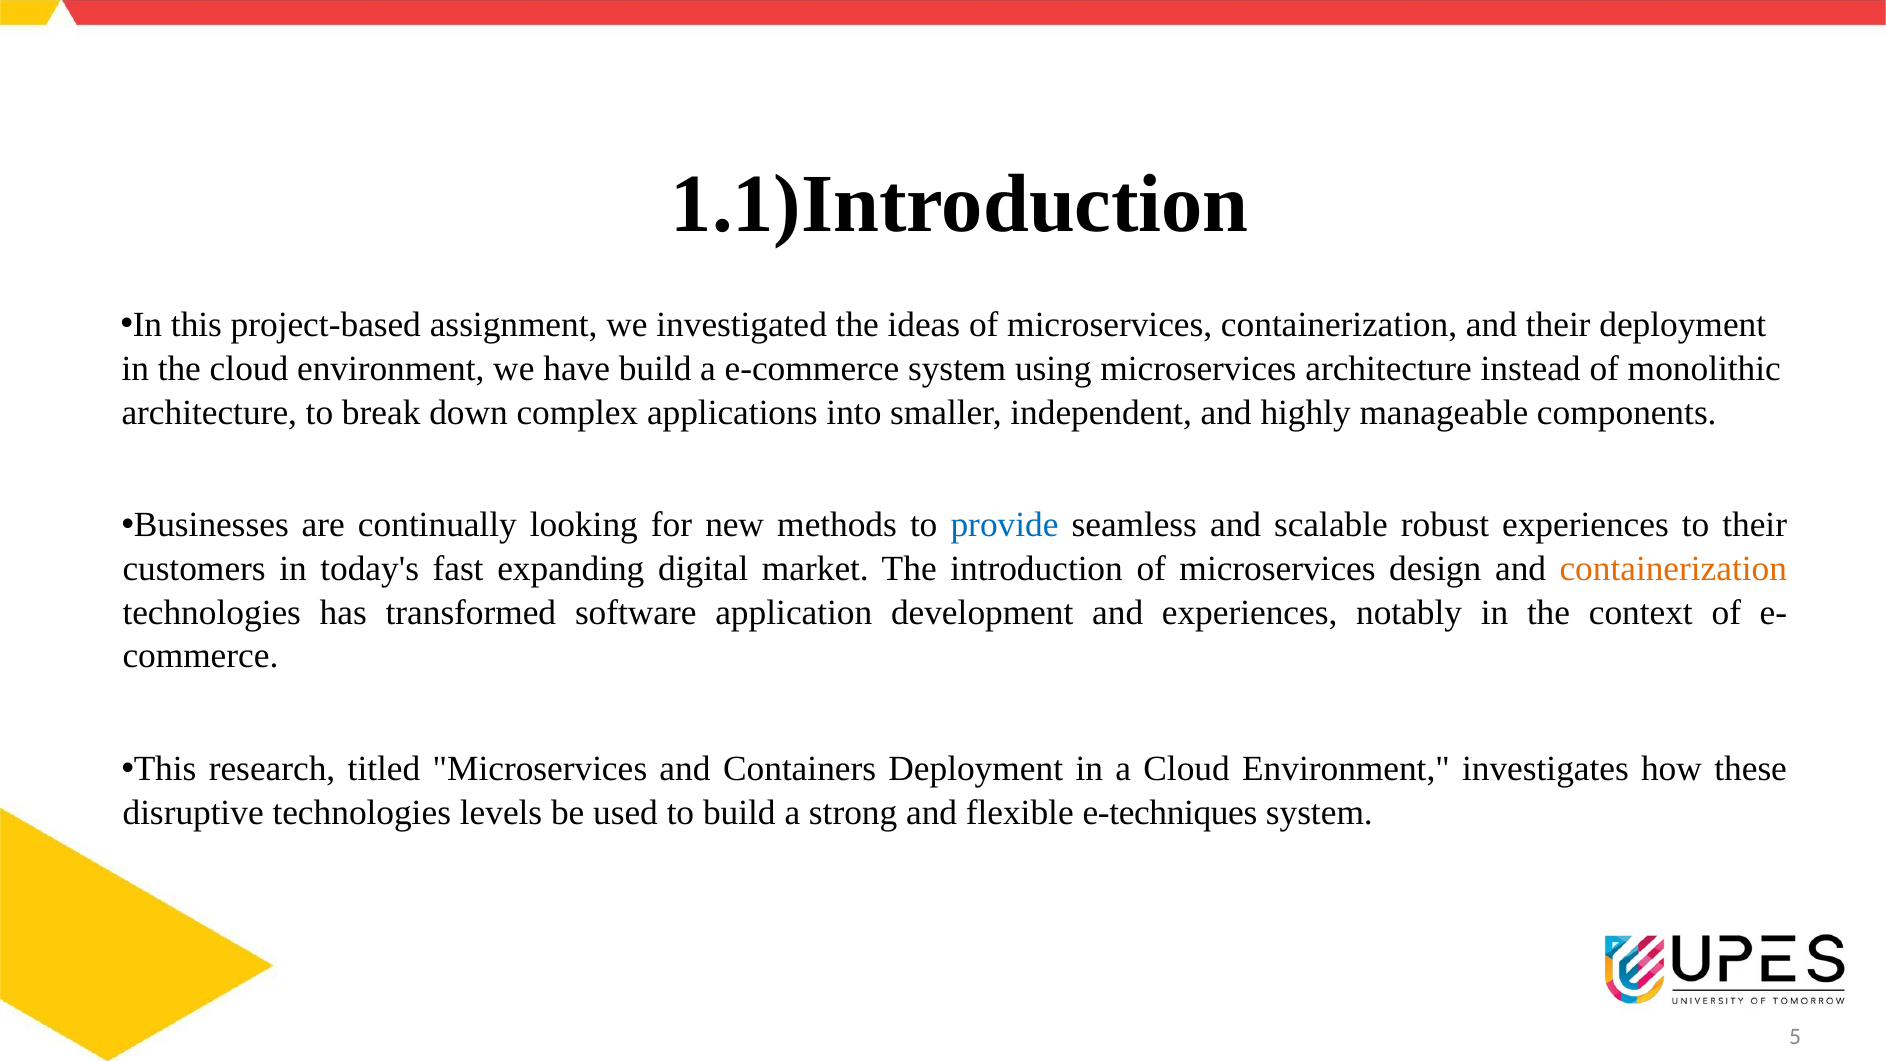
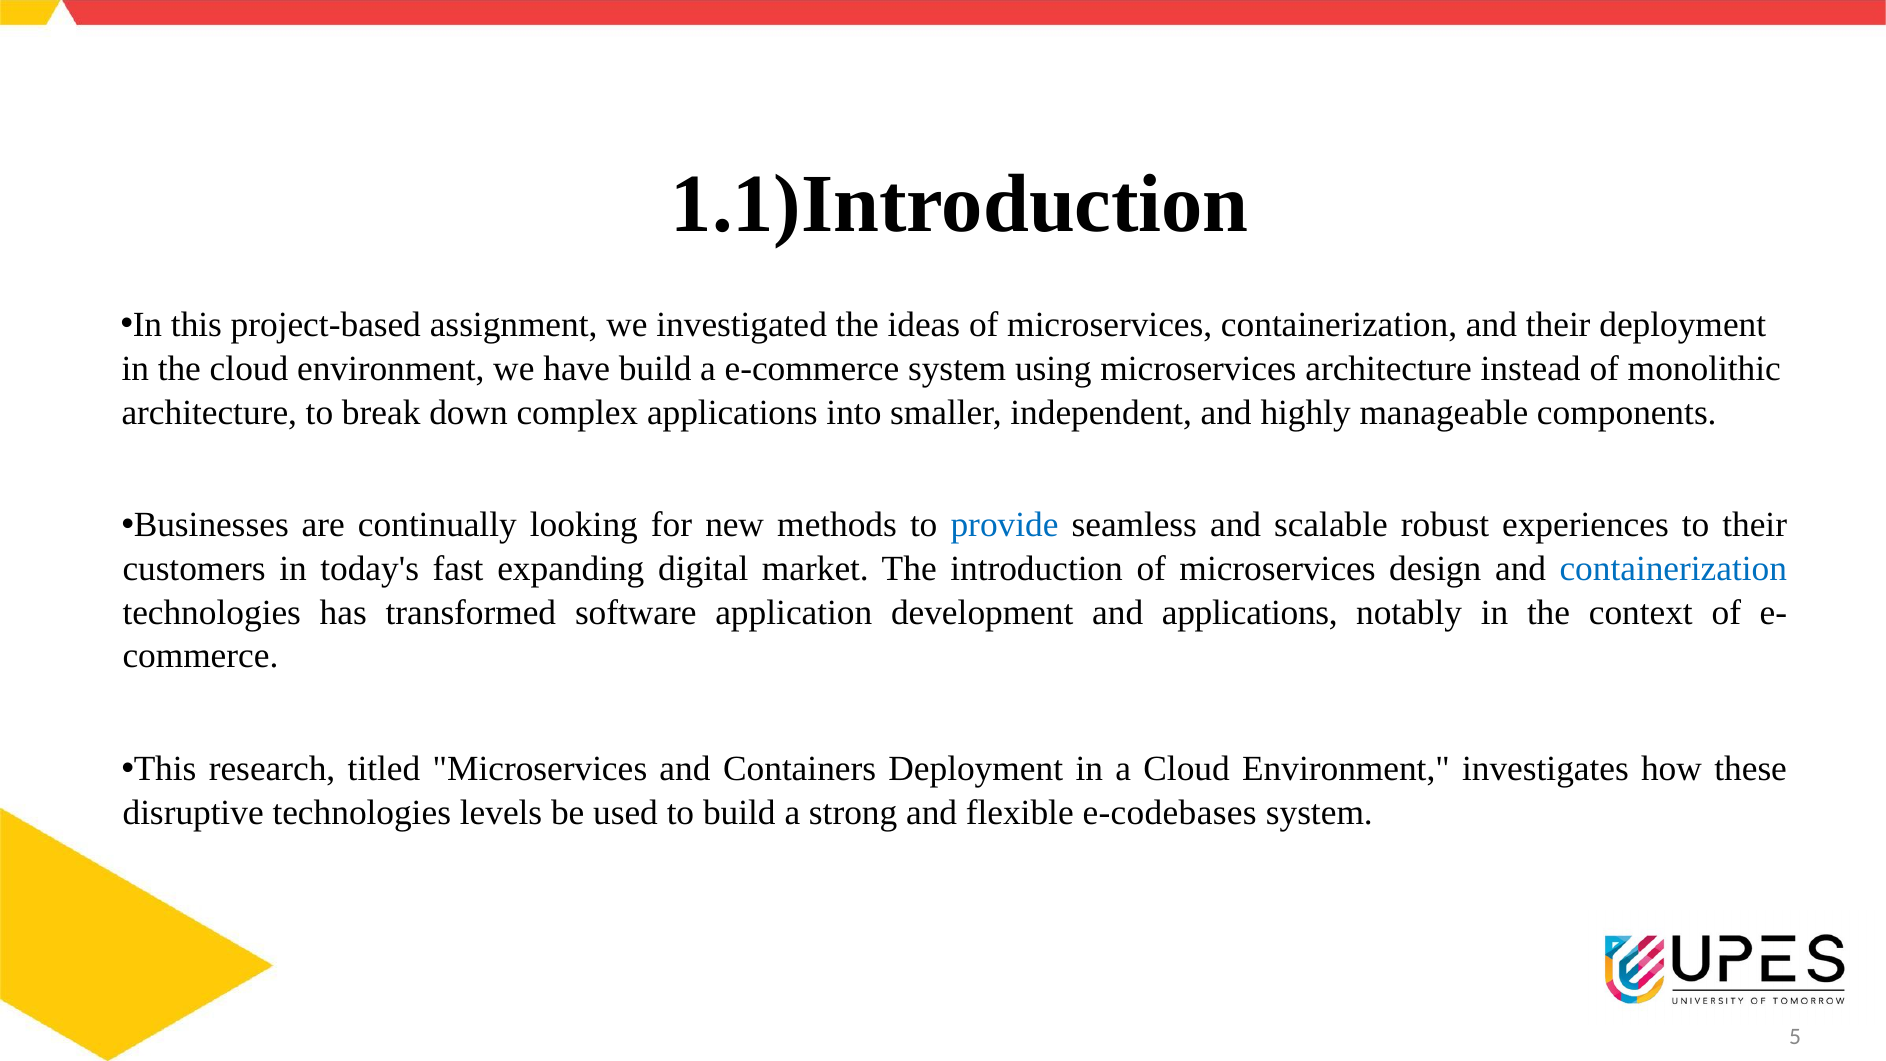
containerization at (1673, 569) colour: orange -> blue
and experiences: experiences -> applications
e-techniques: e-techniques -> e-codebases
